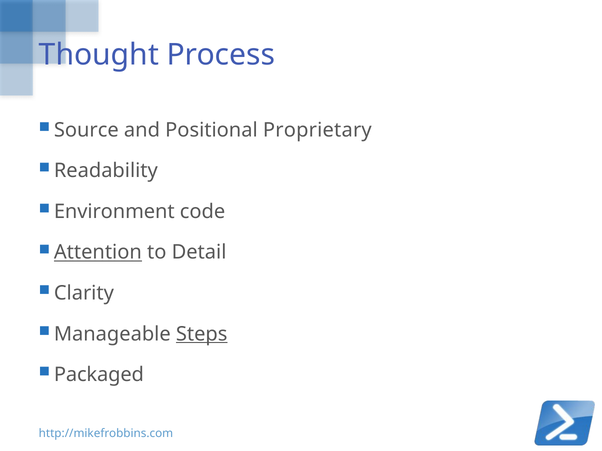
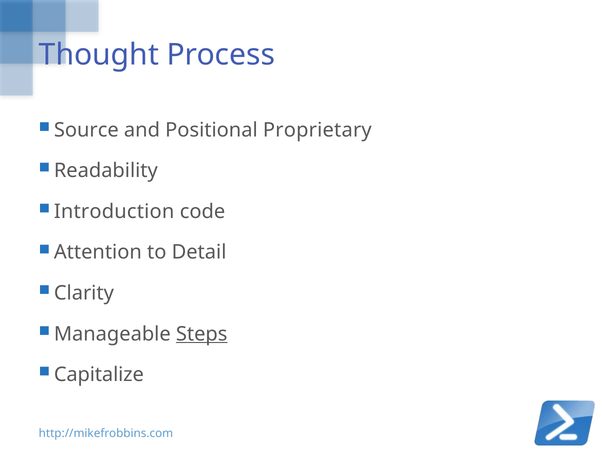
Environment: Environment -> Introduction
Attention underline: present -> none
Packaged: Packaged -> Capitalize
